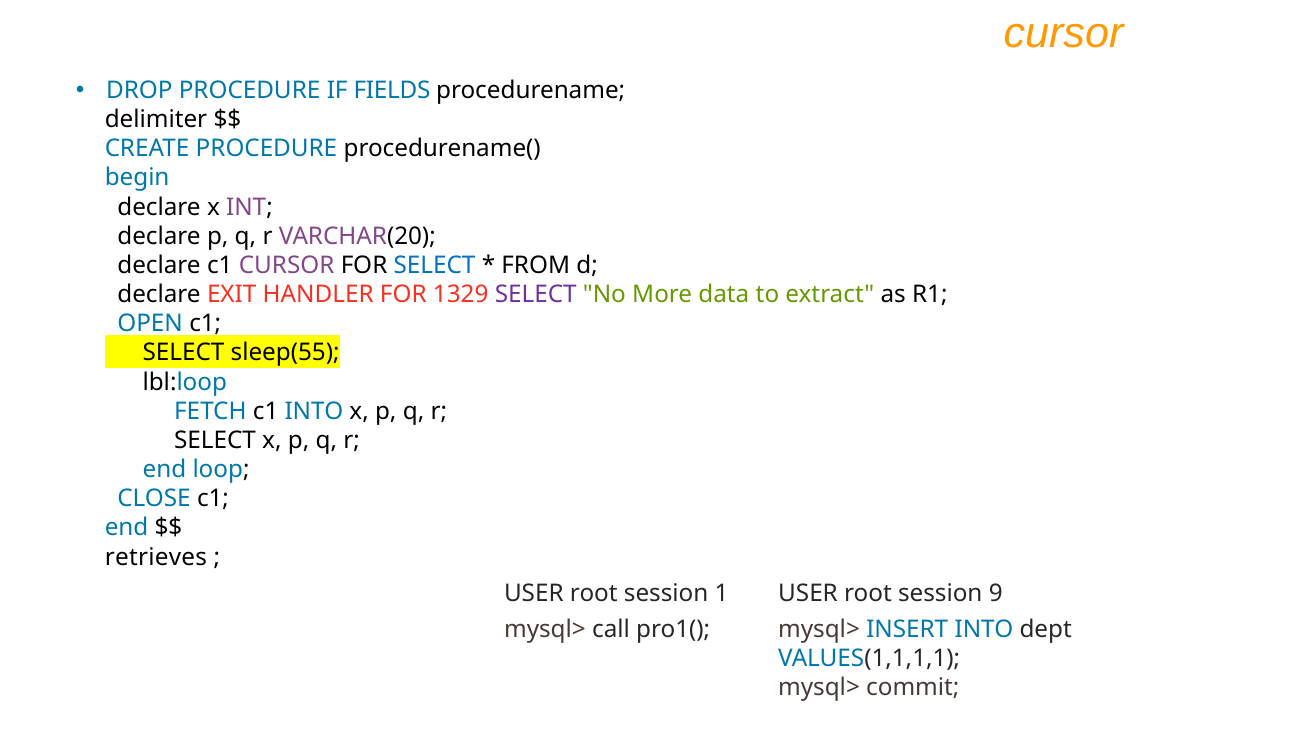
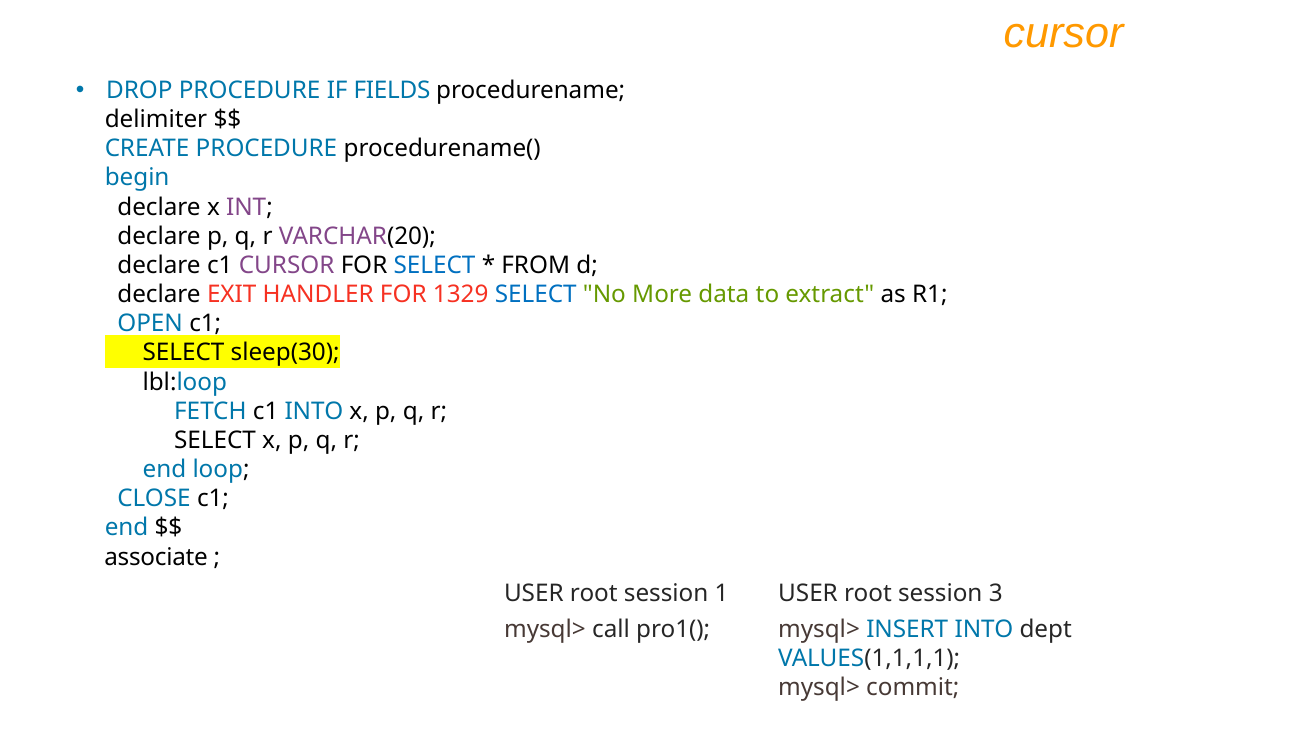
SELECT at (536, 294) colour: purple -> blue
sleep(55: sleep(55 -> sleep(30
retrieves: retrieves -> associate
9: 9 -> 3
